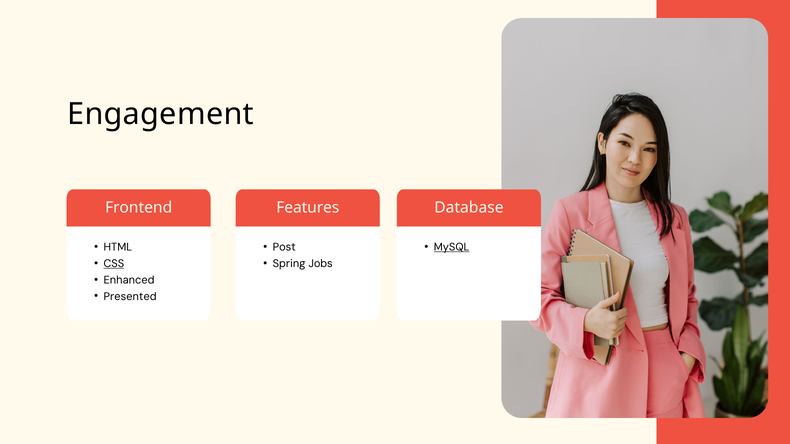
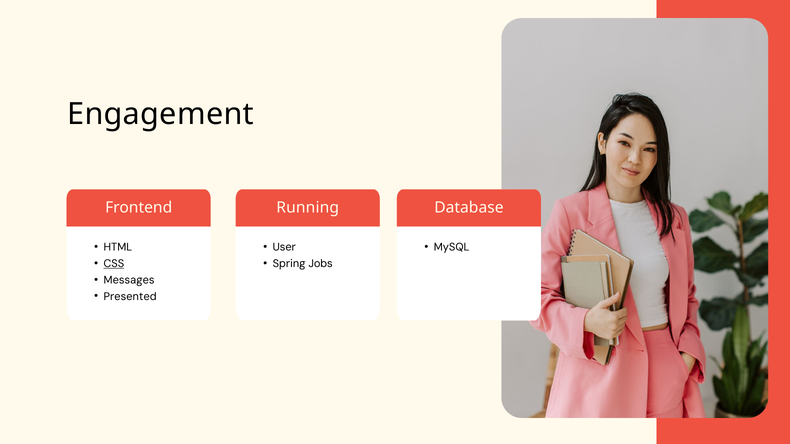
Features: Features -> Running
Post: Post -> User
MySQL underline: present -> none
Enhanced: Enhanced -> Messages
